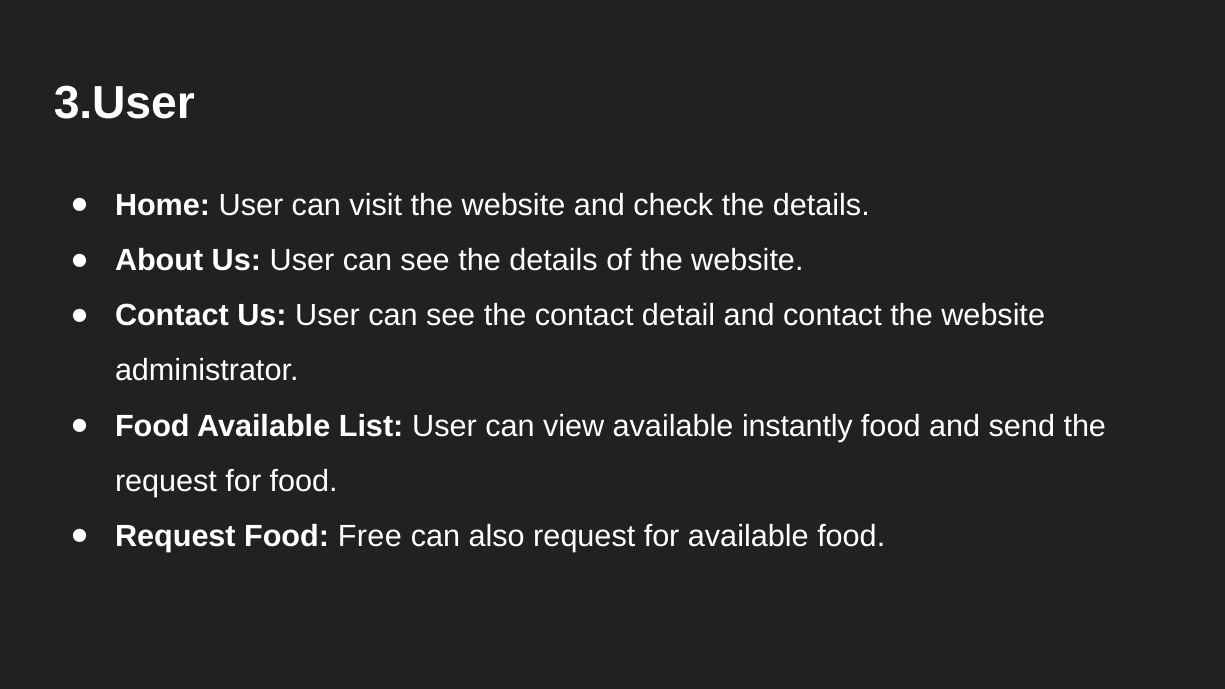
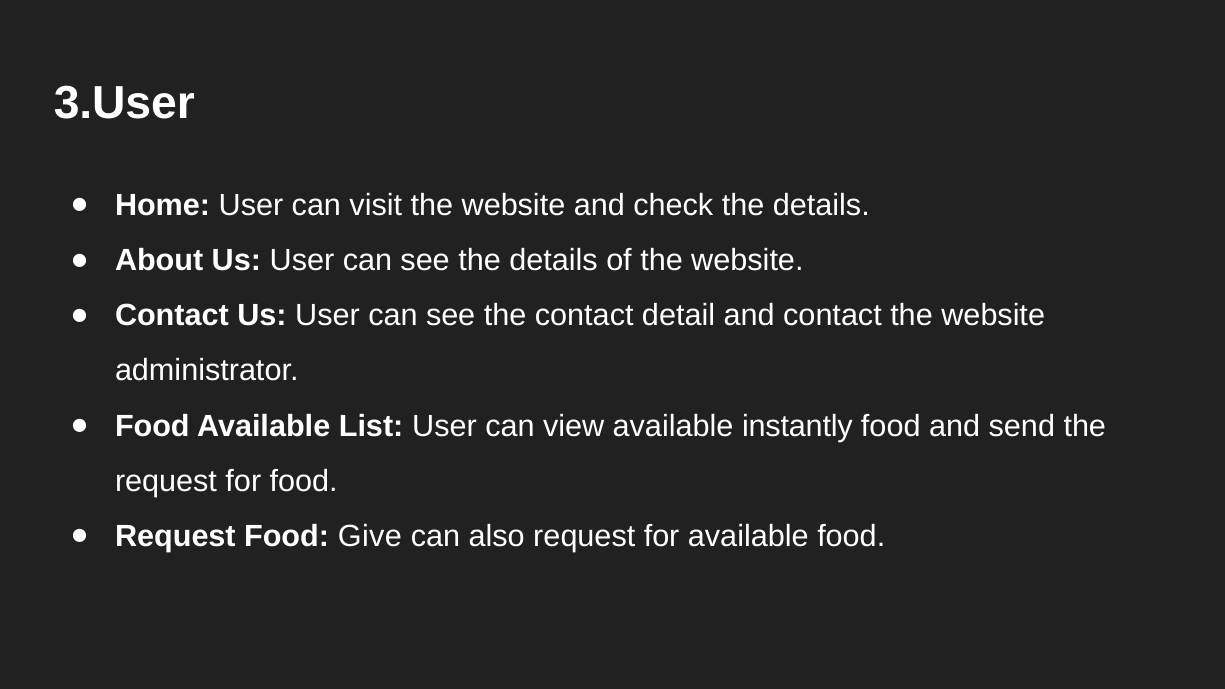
Free: Free -> Give
